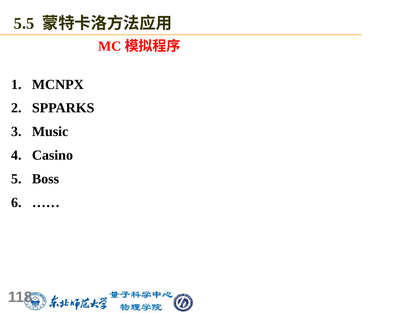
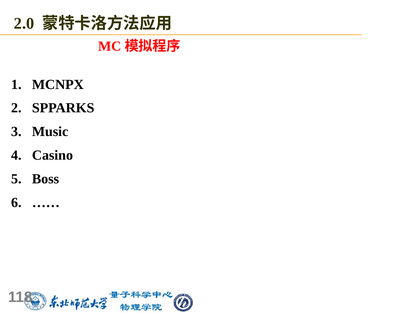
5.5: 5.5 -> 2.0
